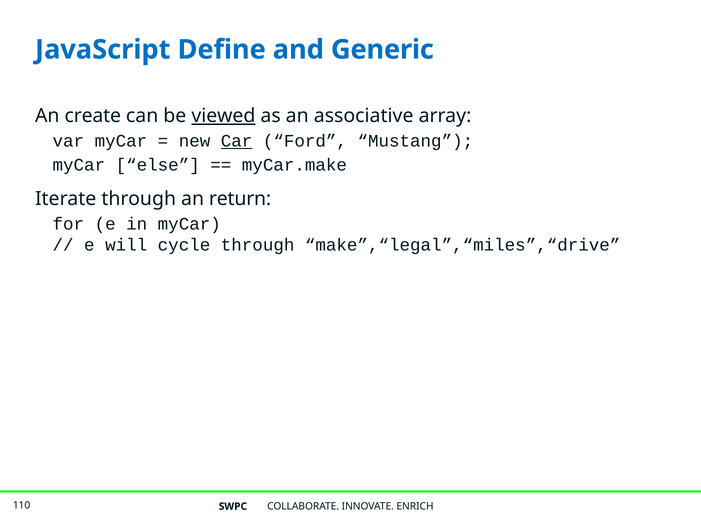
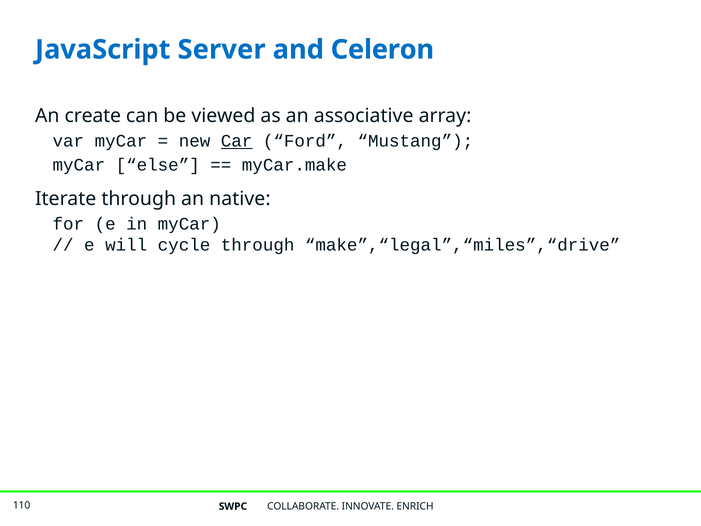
Define: Define -> Server
Generic: Generic -> Celeron
viewed underline: present -> none
return: return -> native
